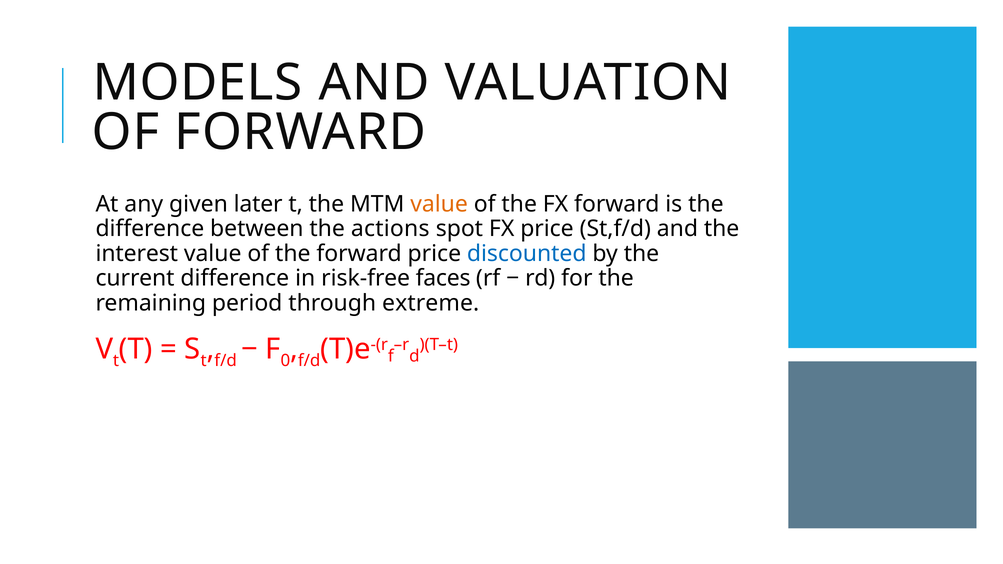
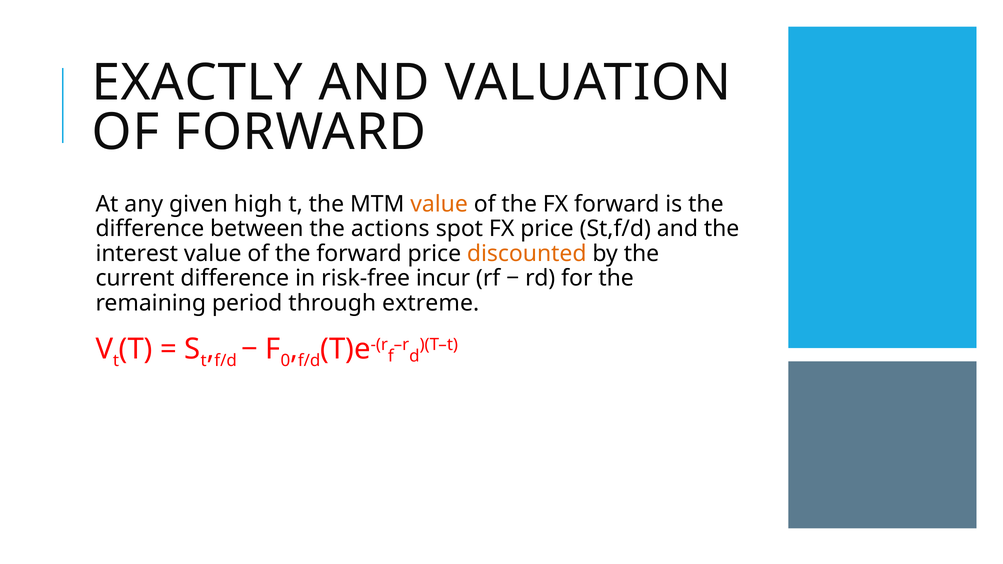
MODELS: MODELS -> EXACTLY
later: later -> high
discounted colour: blue -> orange
faces: faces -> incur
